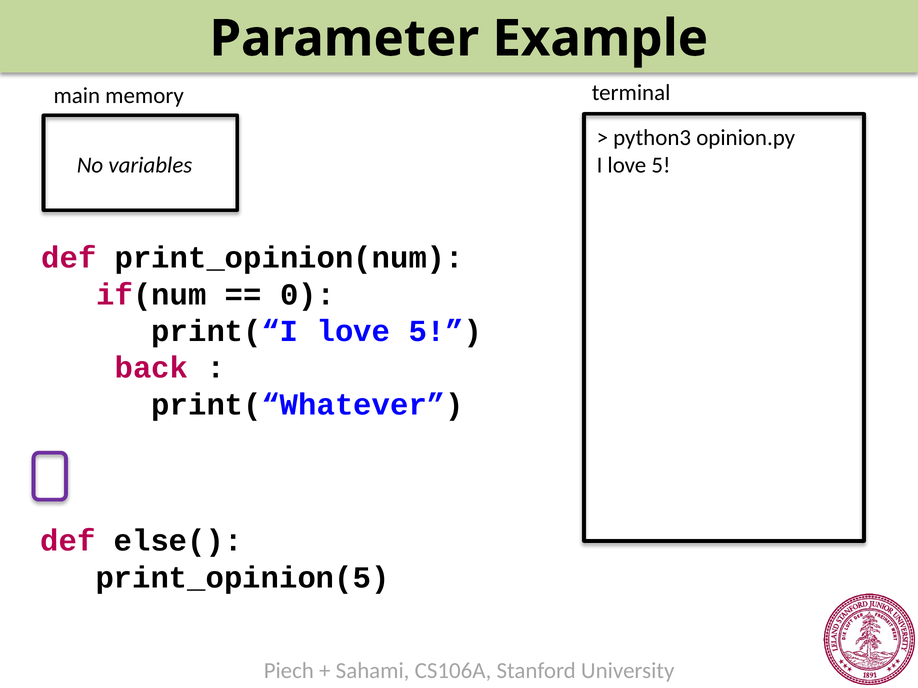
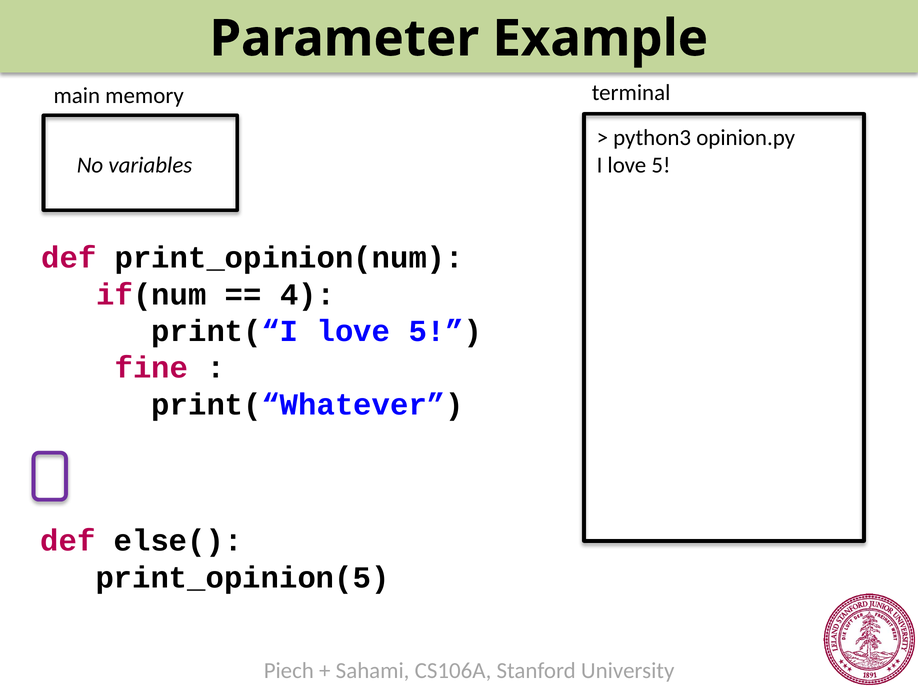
0: 0 -> 4
back: back -> fine
